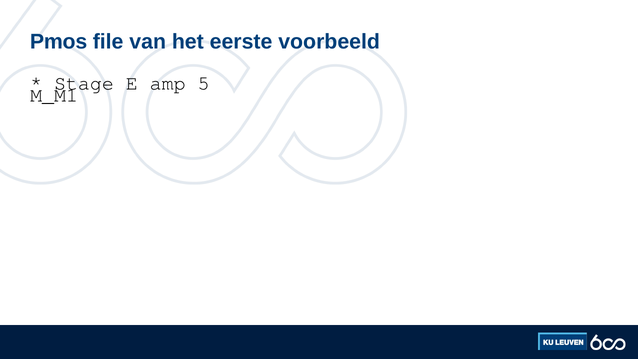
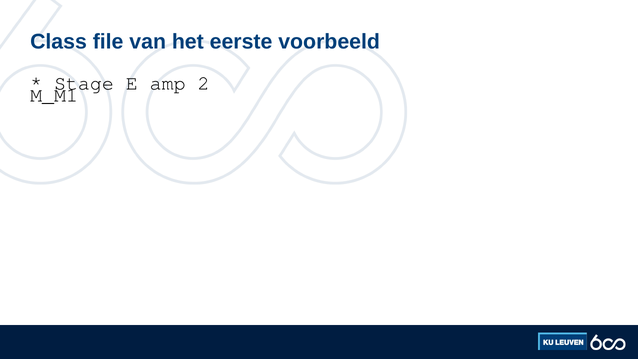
Pmos: Pmos -> Class
5: 5 -> 2
